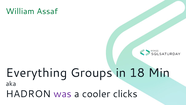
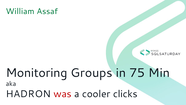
Everything: Everything -> Monitoring
18: 18 -> 75
was colour: purple -> red
